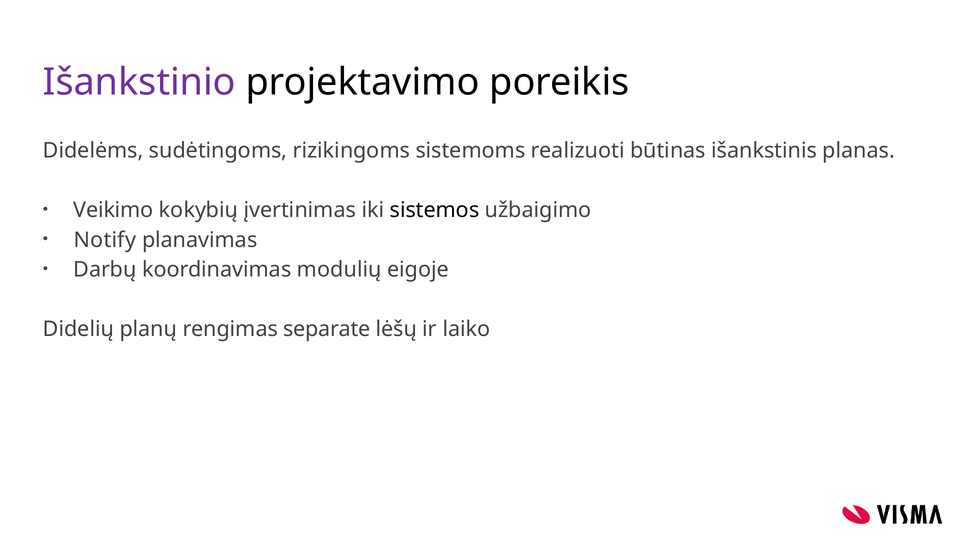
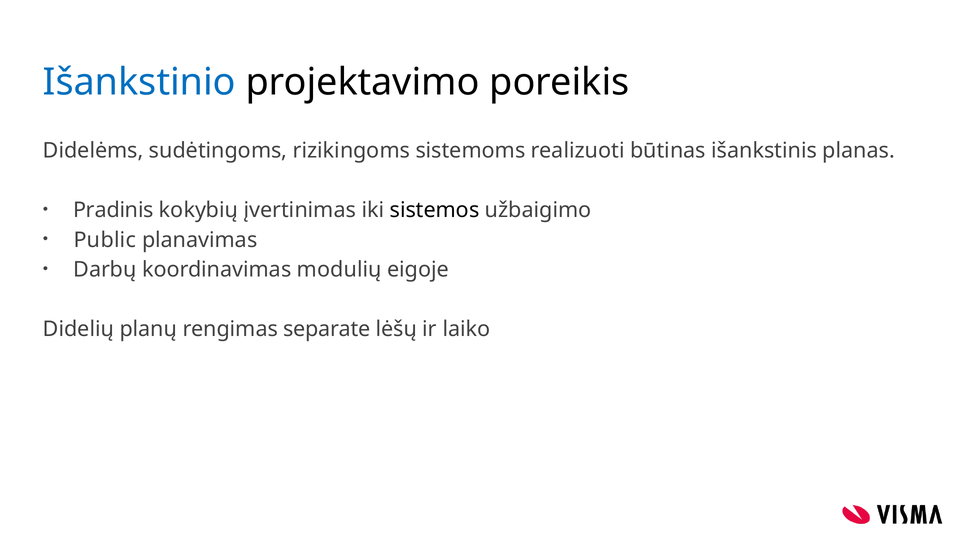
Išankstinio colour: purple -> blue
Veikimo: Veikimo -> Pradinis
Notify: Notify -> Public
